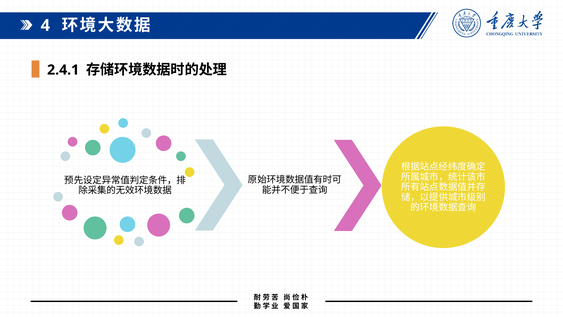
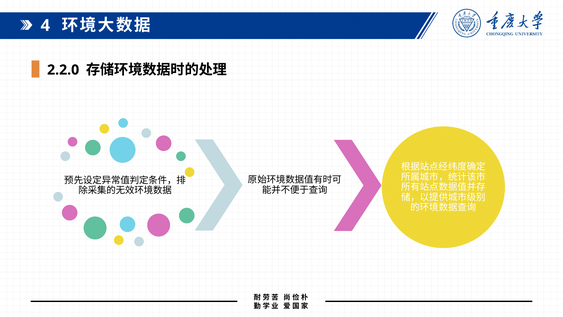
2.4.1: 2.4.1 -> 2.2.0
